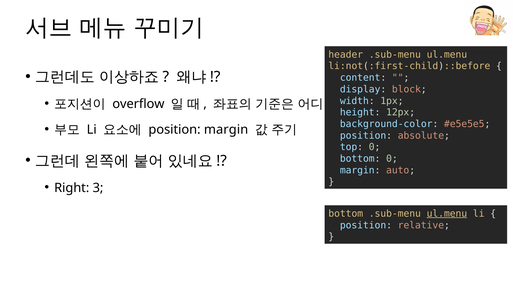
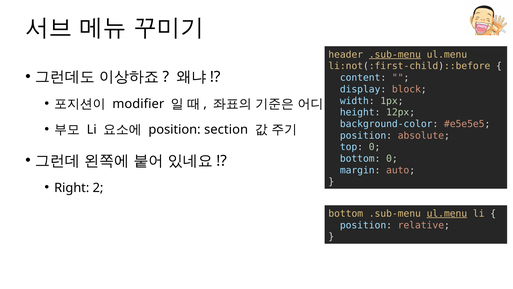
.sub-menu at (395, 55) underline: none -> present
overflow: overflow -> modifier
position margin: margin -> section
3: 3 -> 2
